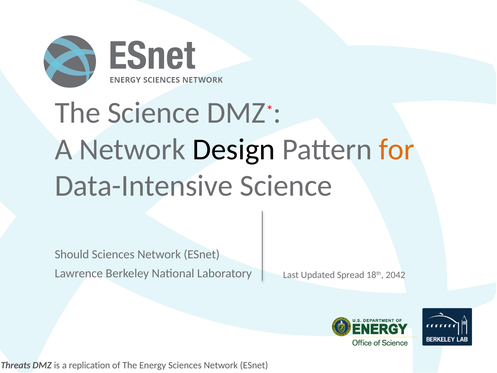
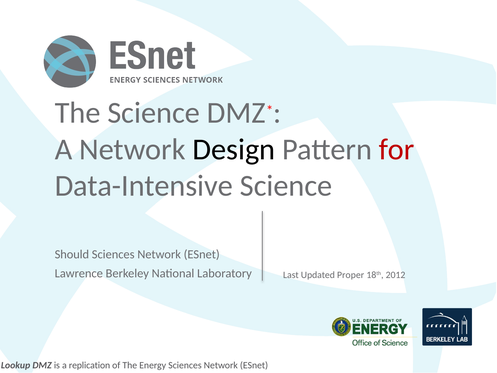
for colour: orange -> red
Spread: Spread -> Proper
2042: 2042 -> 2012
Threats: Threats -> Lookup
